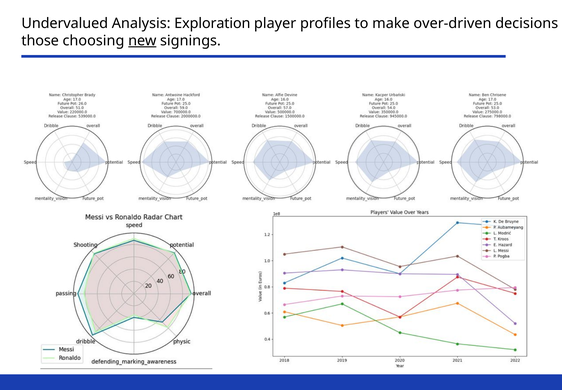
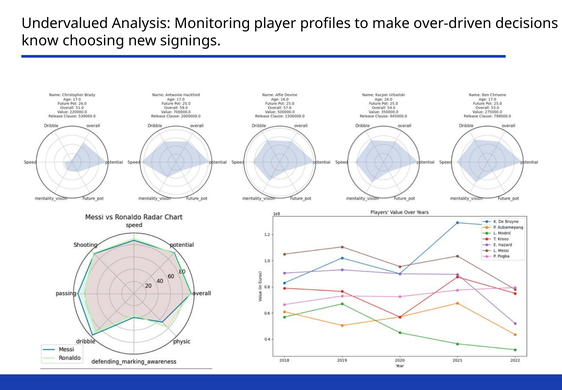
Exploration: Exploration -> Monitoring
those: those -> know
new underline: present -> none
